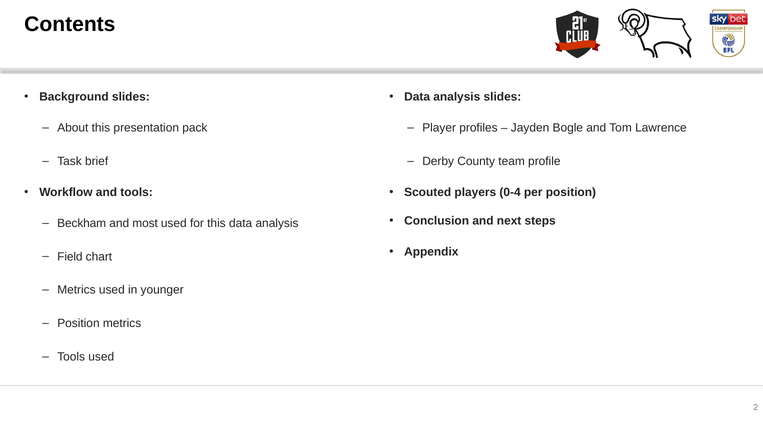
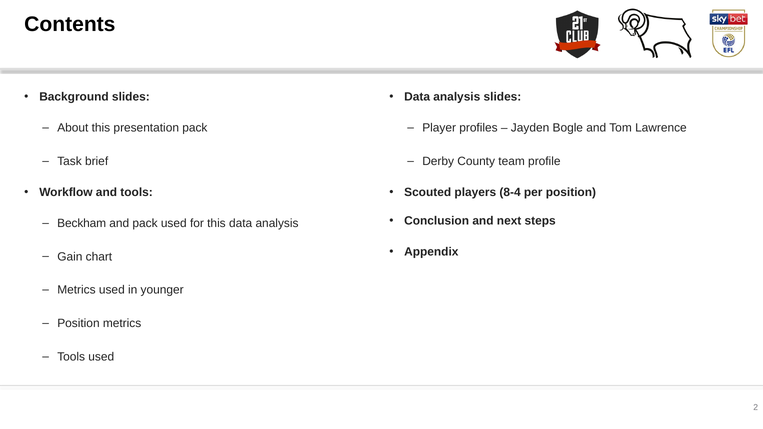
0-4: 0-4 -> 8-4
and most: most -> pack
Field: Field -> Gain
